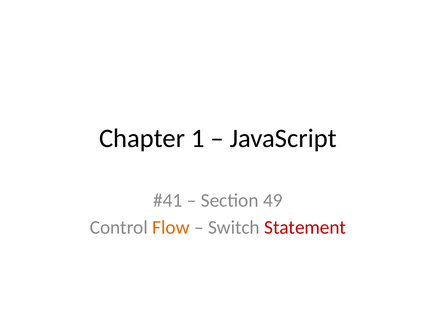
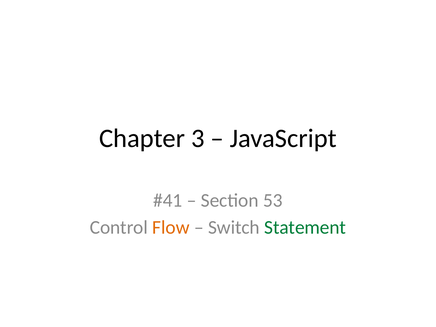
1: 1 -> 3
49: 49 -> 53
Statement colour: red -> green
